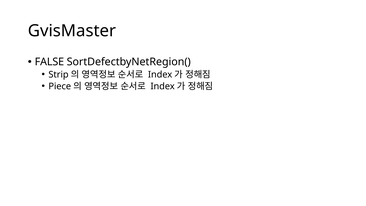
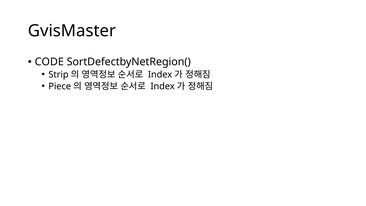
FALSE: FALSE -> CODE
